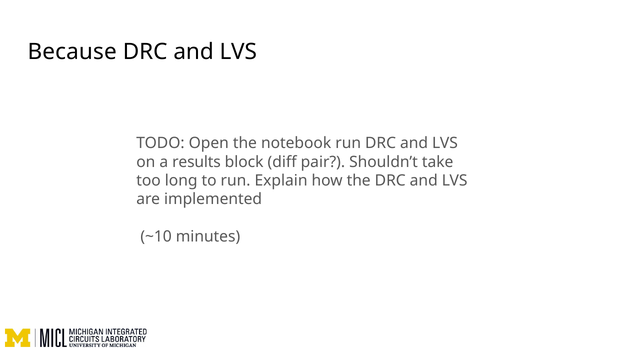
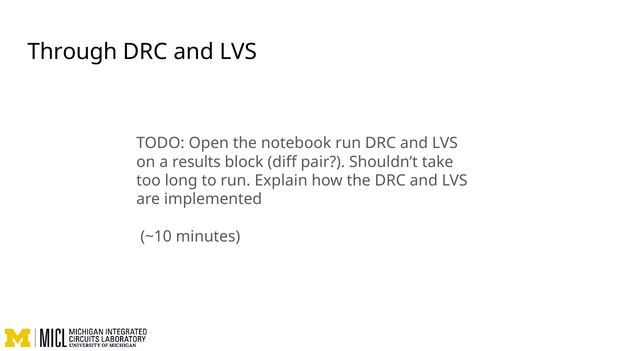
Because: Because -> Through
